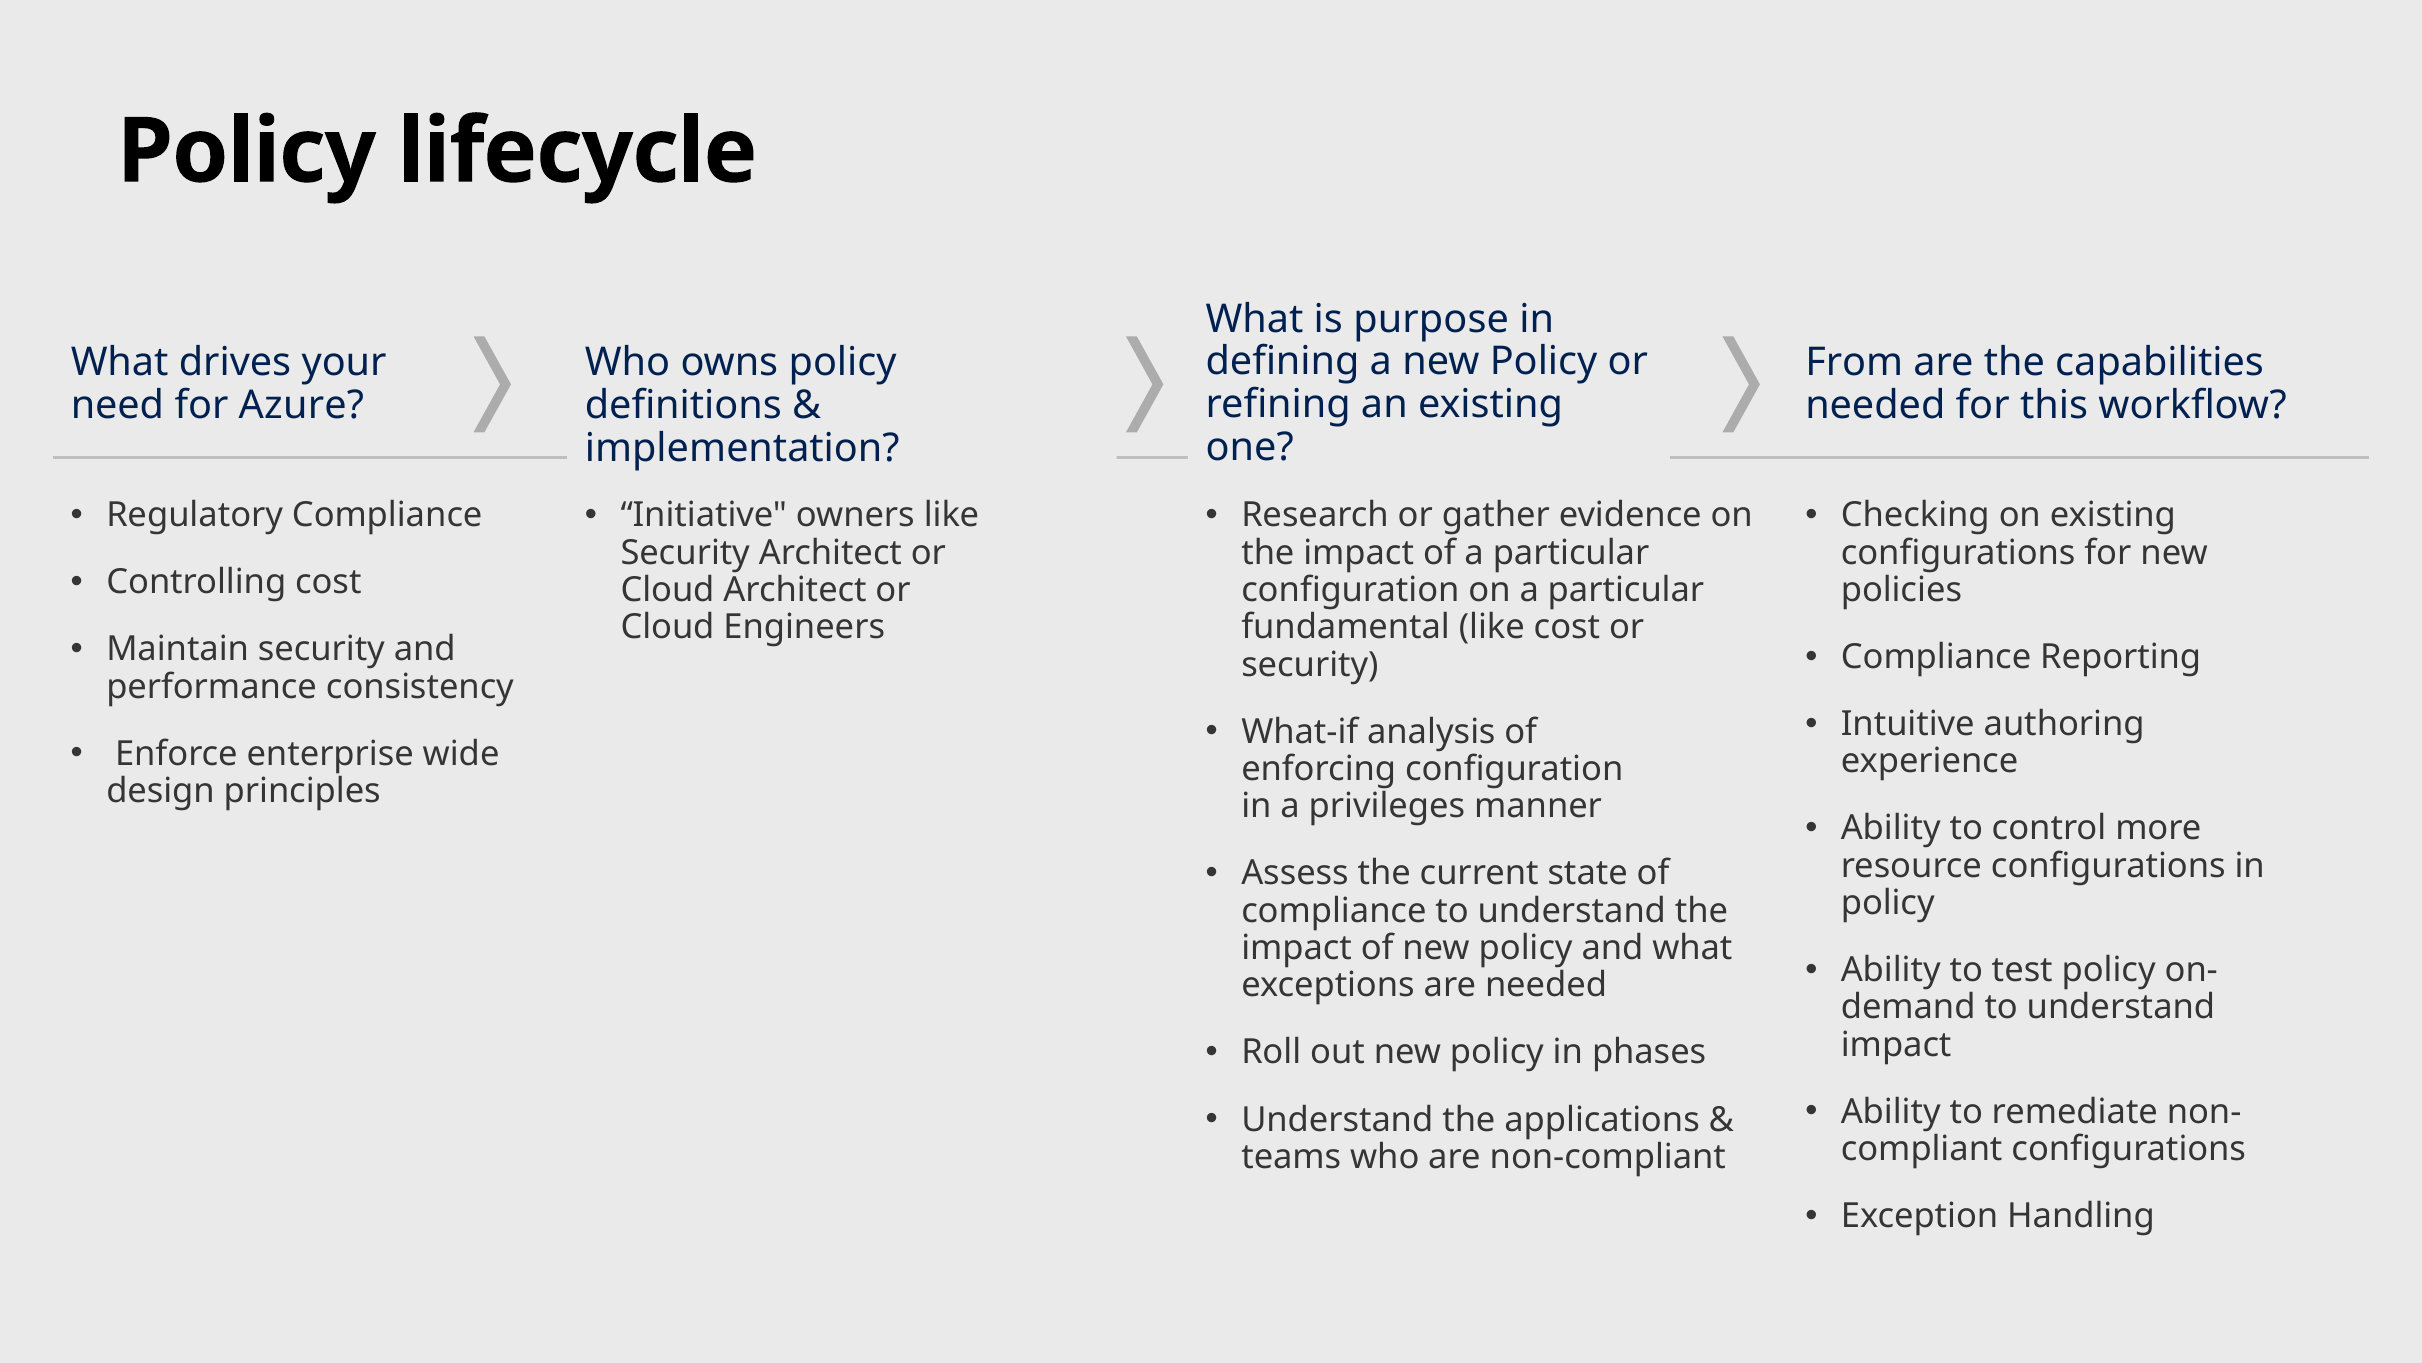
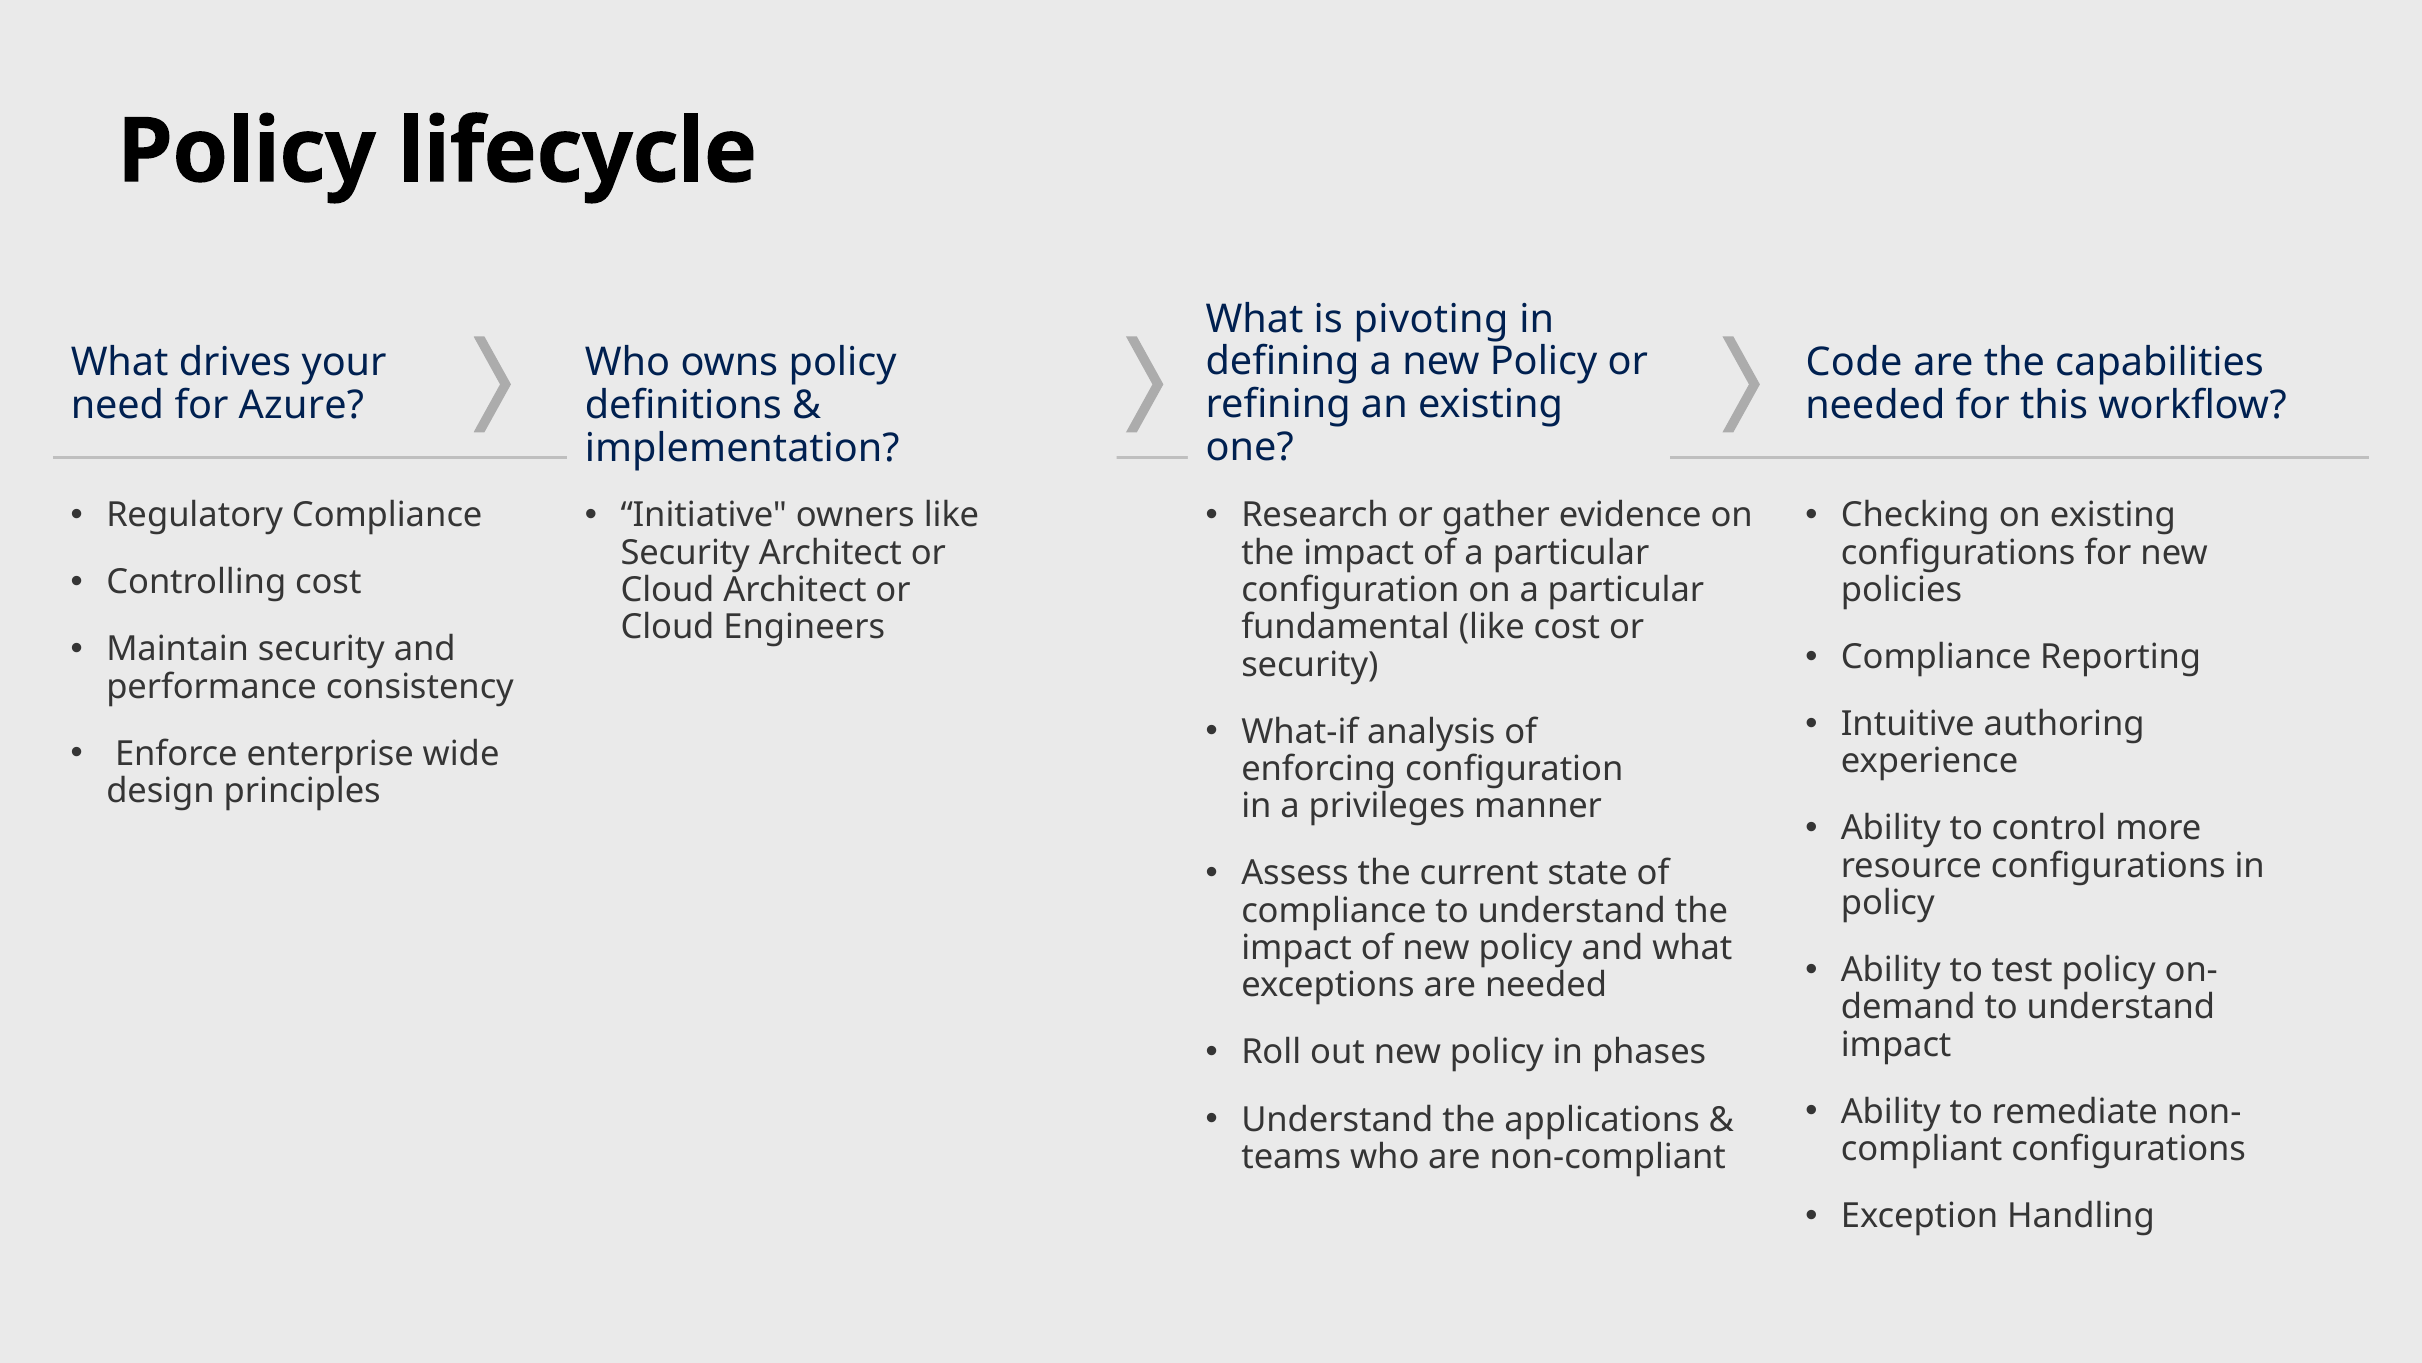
purpose: purpose -> pivoting
From: From -> Code
